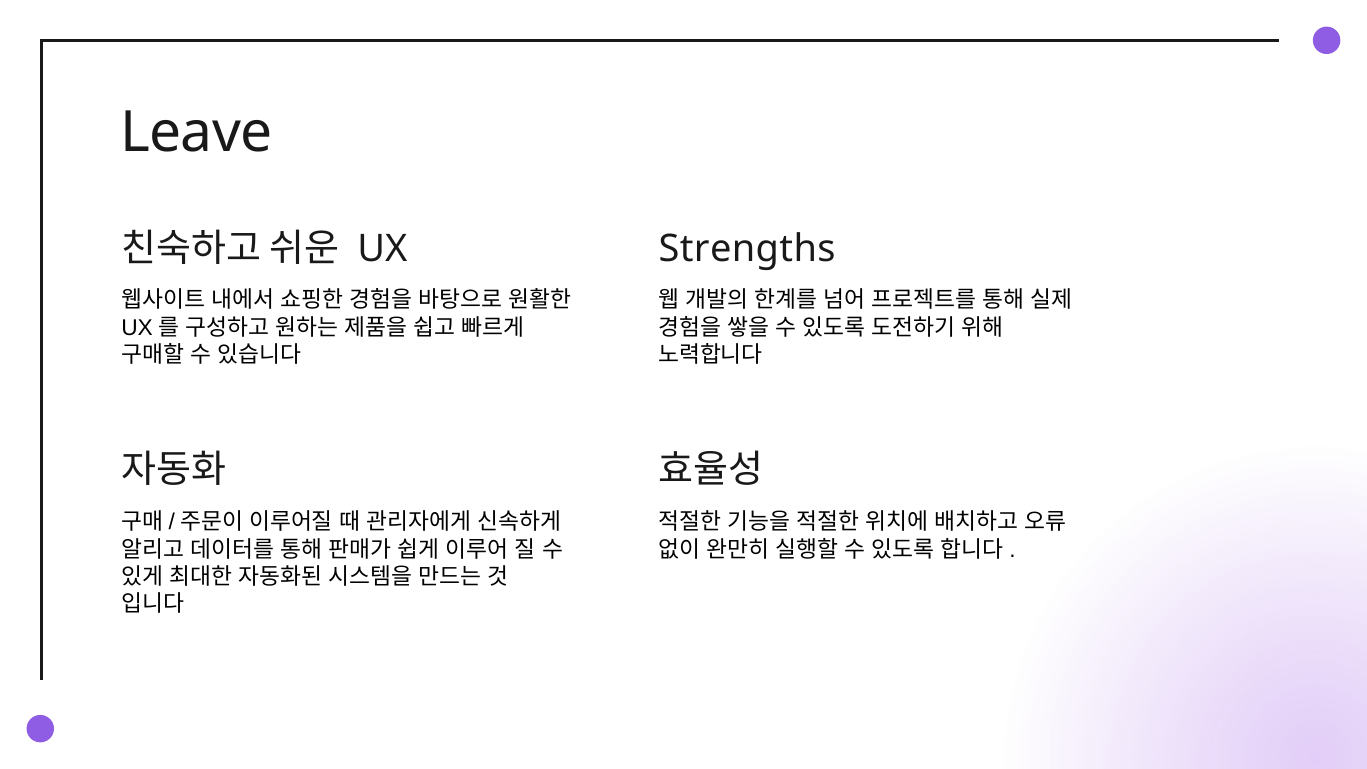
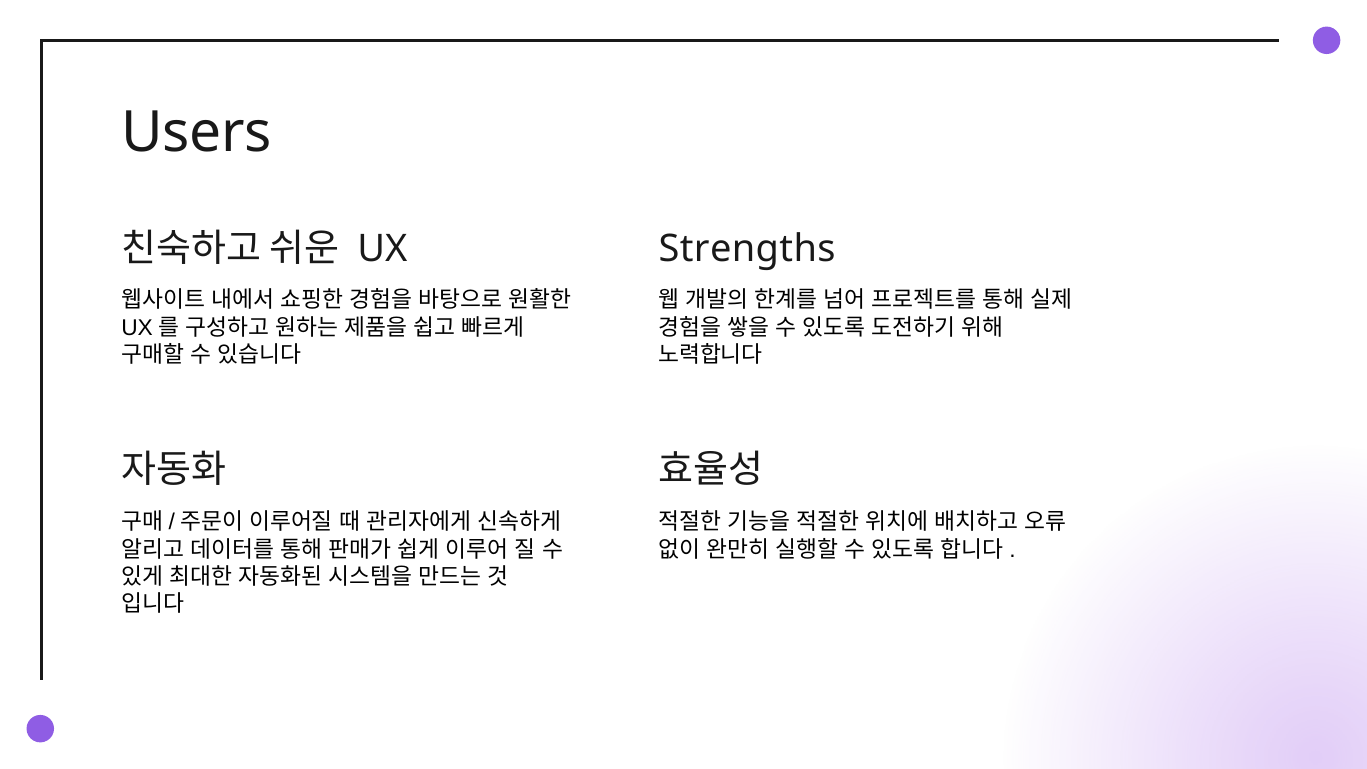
Leave: Leave -> Users
